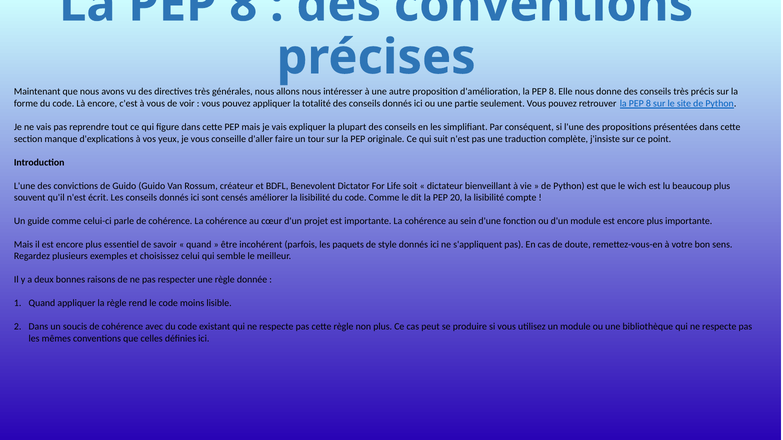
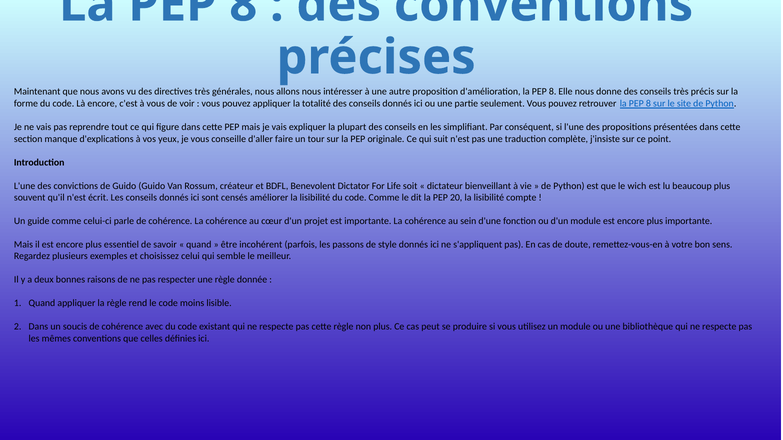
paquets: paquets -> passons
